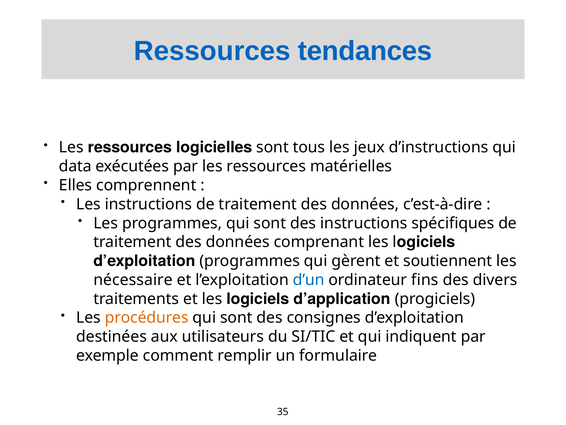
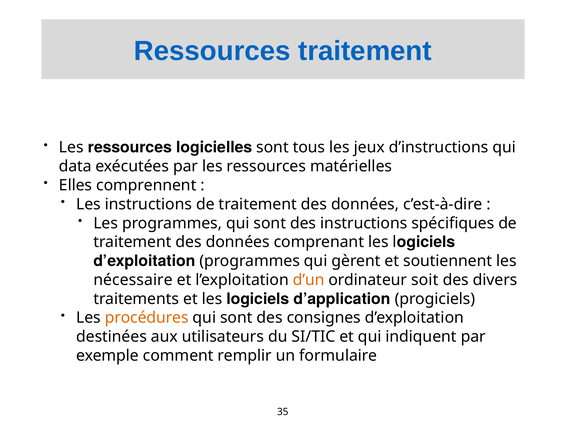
Ressources tendances: tendances -> traitement
d’un colour: blue -> orange
fins: fins -> soit
